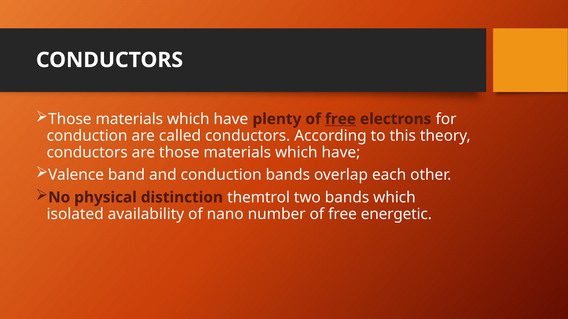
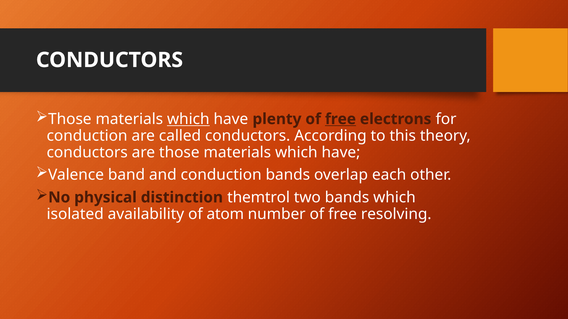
which at (188, 119) underline: none -> present
nano: nano -> atom
energetic: energetic -> resolving
